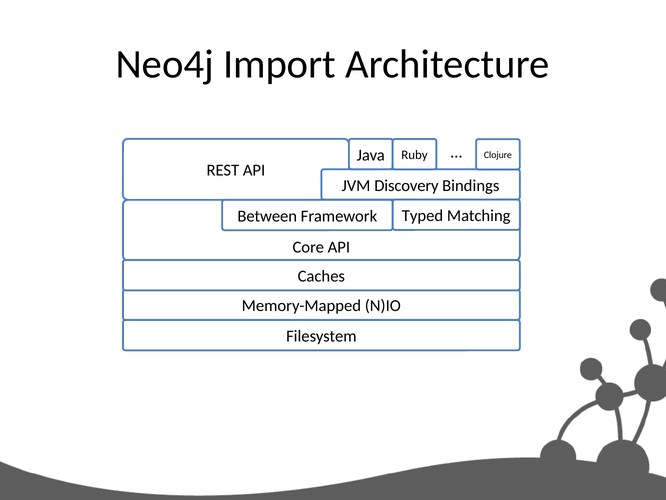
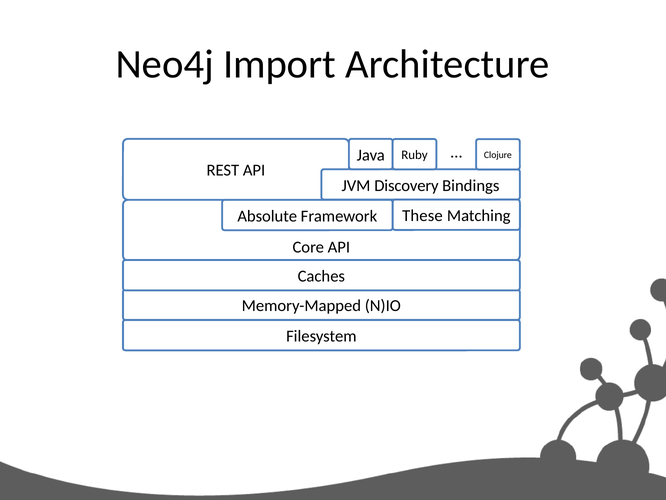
Between: Between -> Absolute
Typed: Typed -> These
